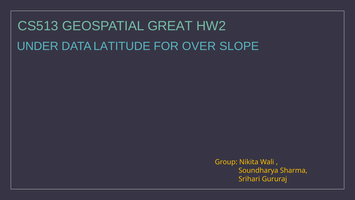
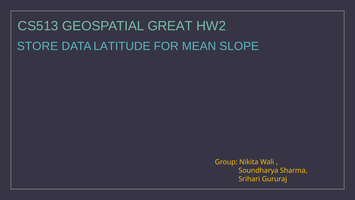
UNDER: UNDER -> STORE
OVER: OVER -> MEAN
